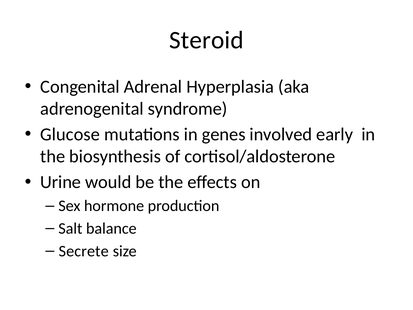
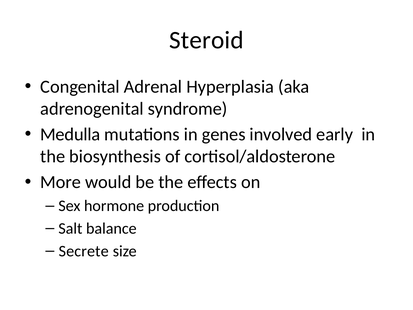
Glucose: Glucose -> Medulla
Urine: Urine -> More
